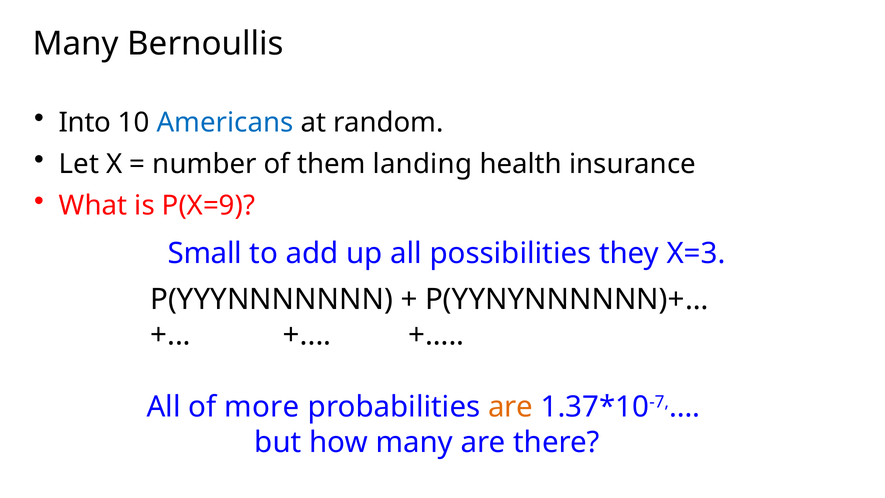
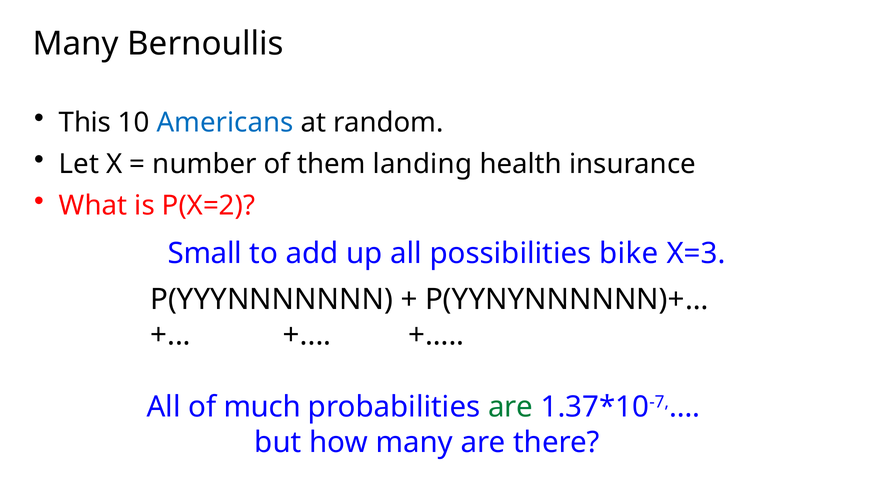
Into: Into -> This
P(X=9: P(X=9 -> P(X=2
they: they -> bike
more: more -> much
are at (511, 407) colour: orange -> green
